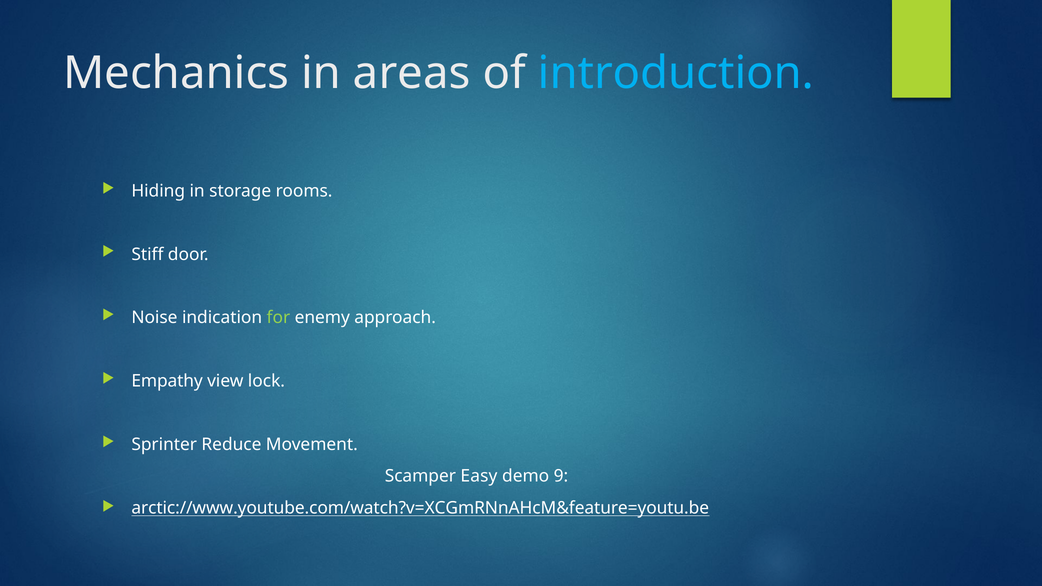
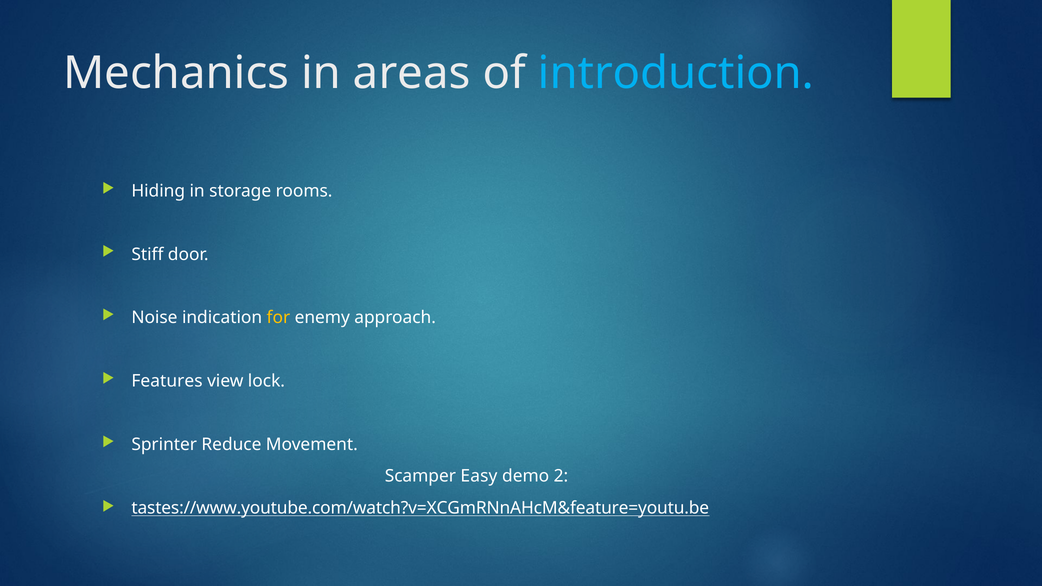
for colour: light green -> yellow
Empathy: Empathy -> Features
9: 9 -> 2
arctic://www.youtube.com/watch?v=XCGmRNnAHcM&feature=youtu.be: arctic://www.youtube.com/watch?v=XCGmRNnAHcM&feature=youtu.be -> tastes://www.youtube.com/watch?v=XCGmRNnAHcM&feature=youtu.be
